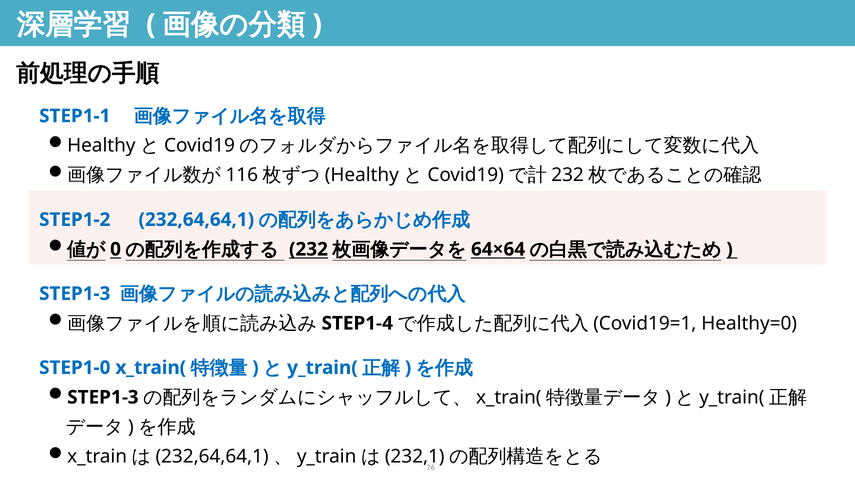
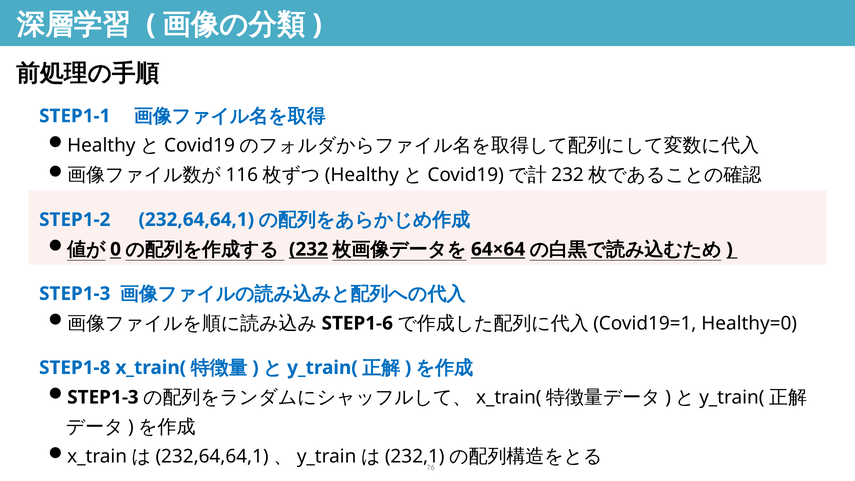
STEP1-4: STEP1-4 -> STEP1-6
STEP1-0: STEP1-0 -> STEP1-8
